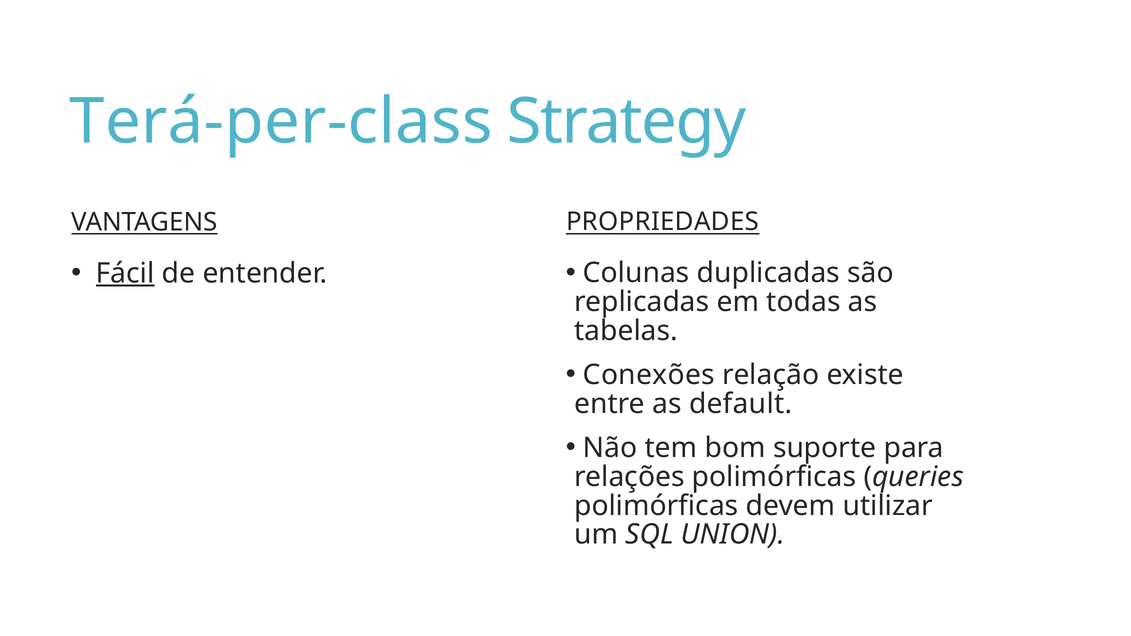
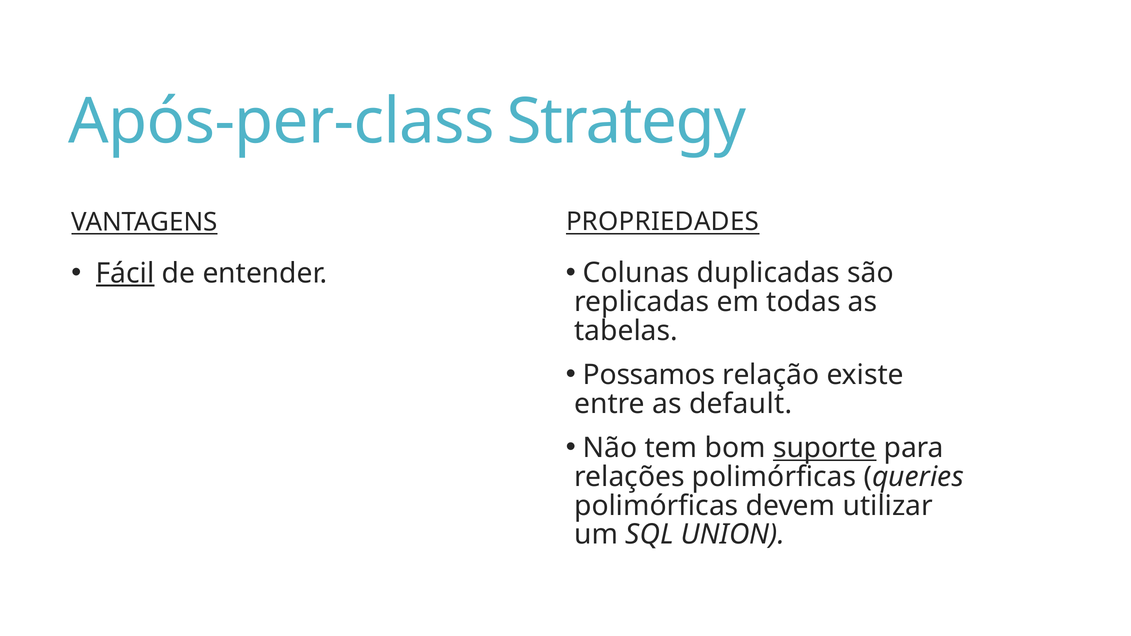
Terá-per-class: Terá-per-class -> Após-per-class
Conexões: Conexões -> Possamos
suporte underline: none -> present
